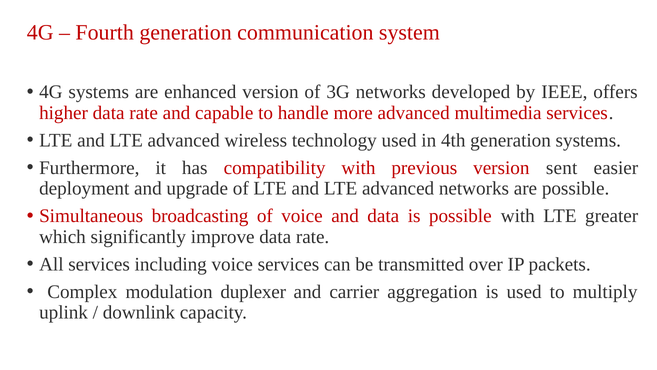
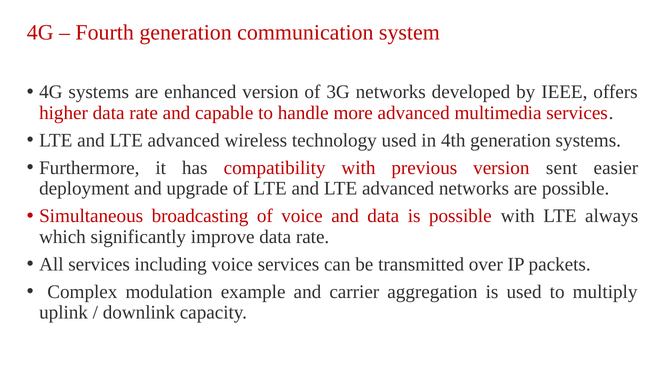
greater: greater -> always
duplexer: duplexer -> example
